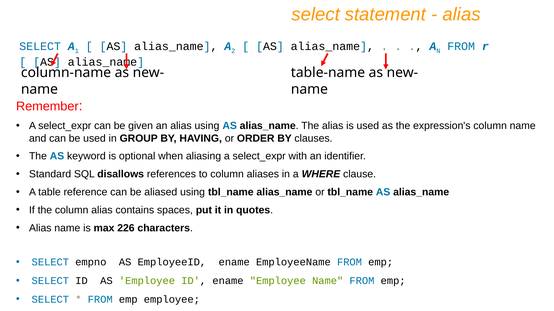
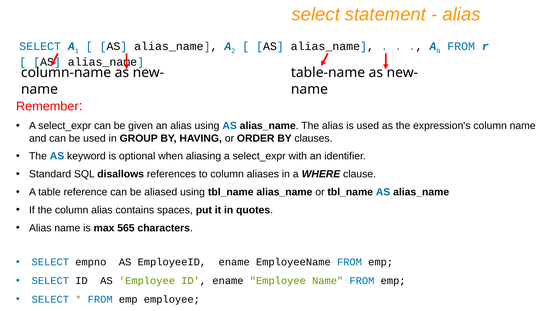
226: 226 -> 565
